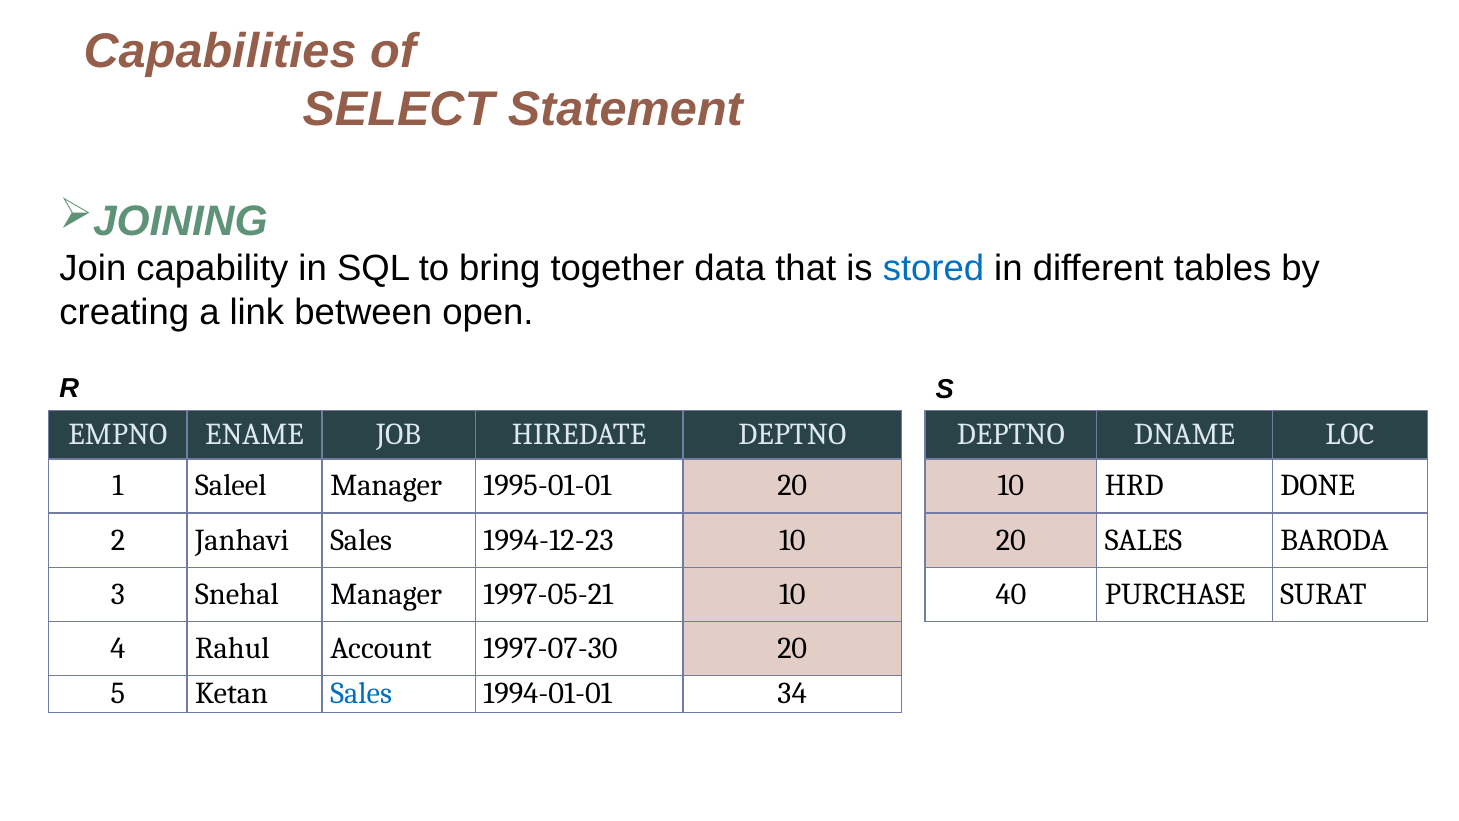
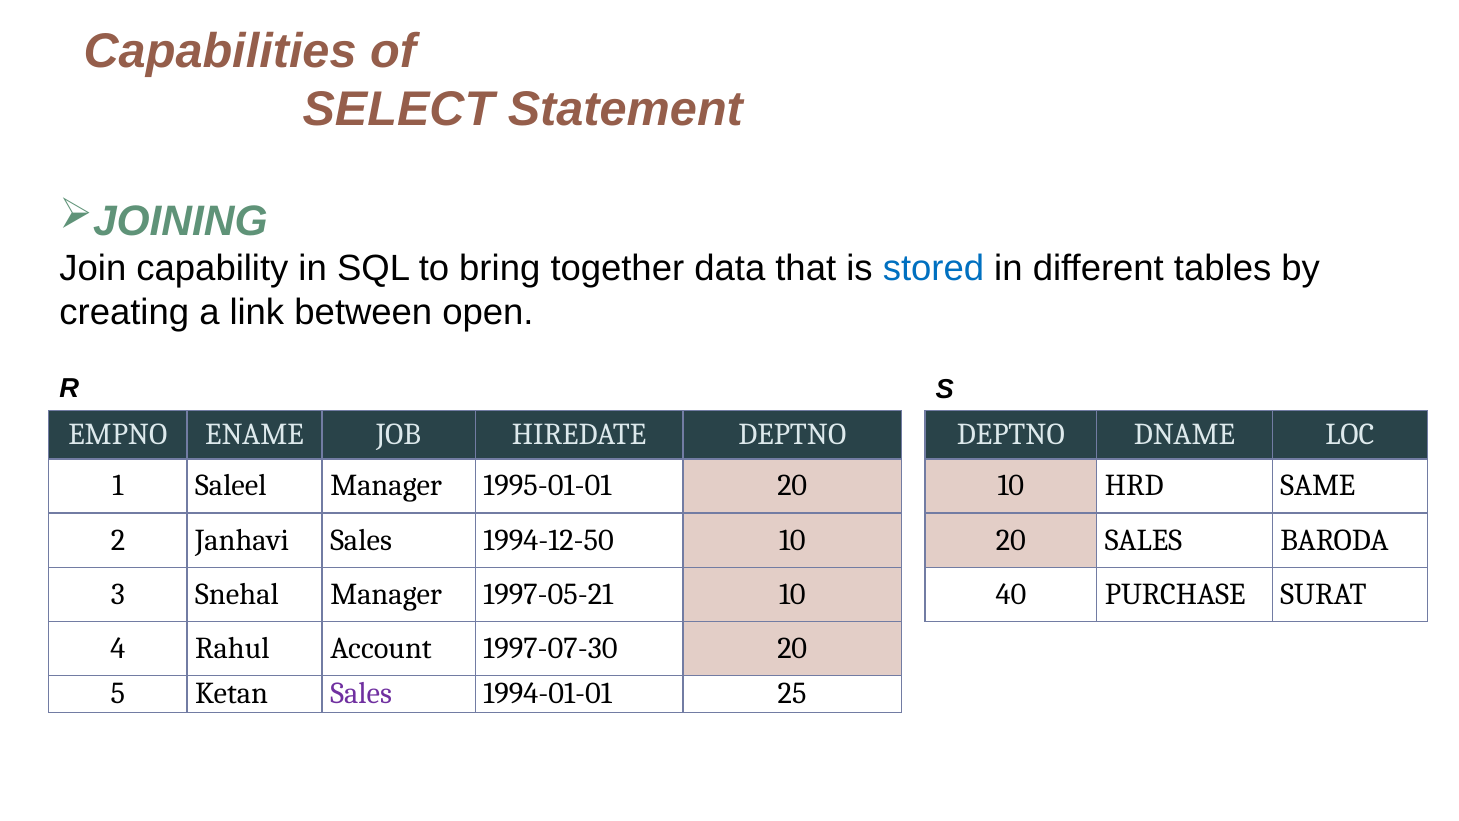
DONE: DONE -> SAME
1994-12-23: 1994-12-23 -> 1994-12-50
Sales at (361, 694) colour: blue -> purple
34: 34 -> 25
